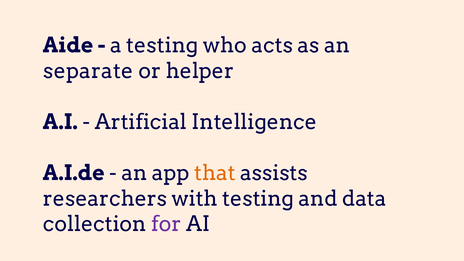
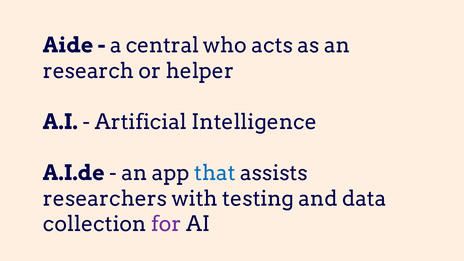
a testing: testing -> central
separate: separate -> research
that colour: orange -> blue
